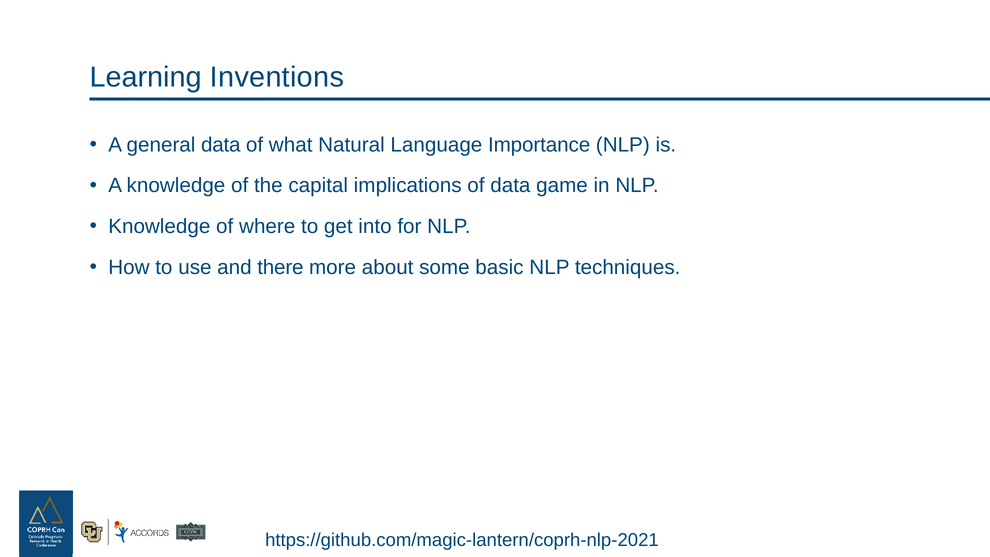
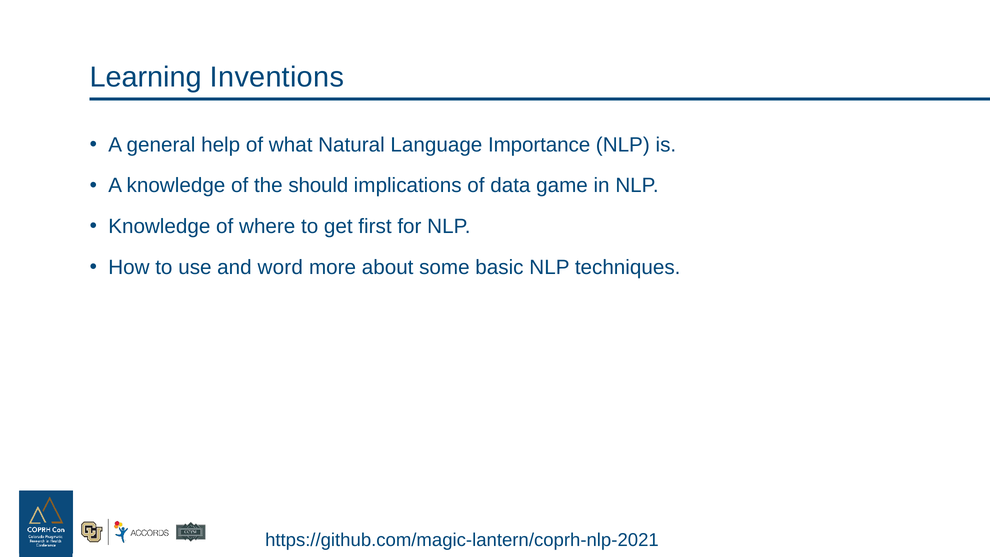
general data: data -> help
capital: capital -> should
into: into -> first
there: there -> word
